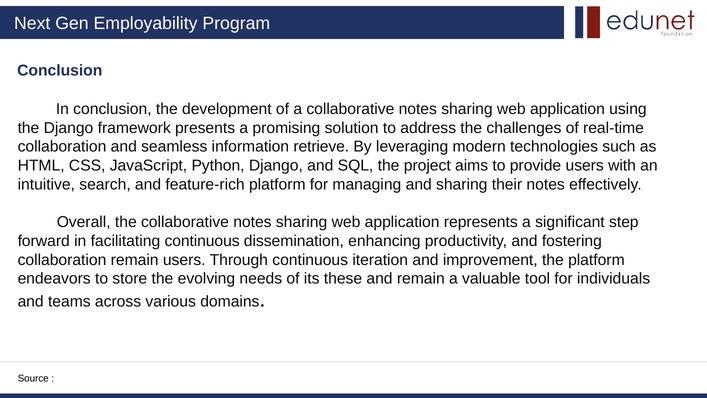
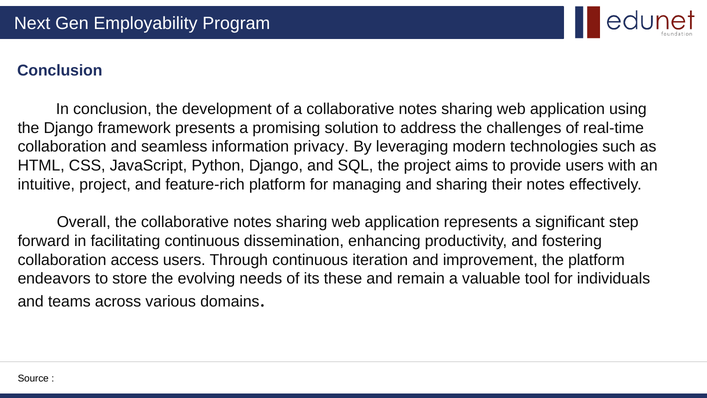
retrieve: retrieve -> privacy
intuitive search: search -> project
collaboration remain: remain -> access
